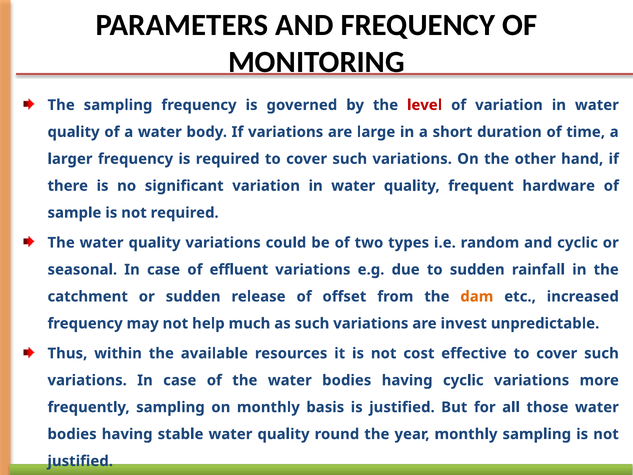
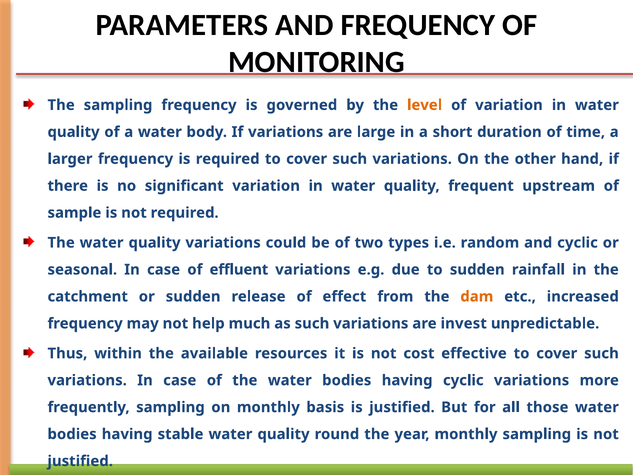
level colour: red -> orange
hardware: hardware -> upstream
offset: offset -> effect
